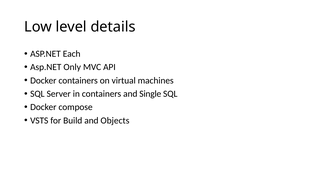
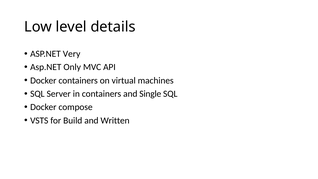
Each: Each -> Very
Objects: Objects -> Written
